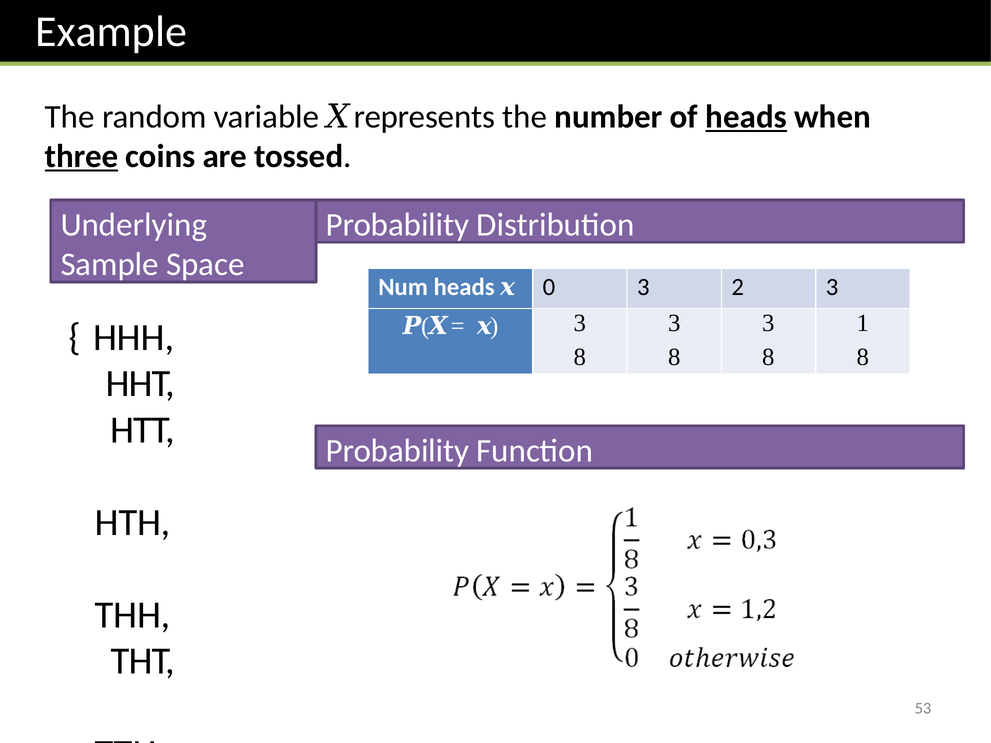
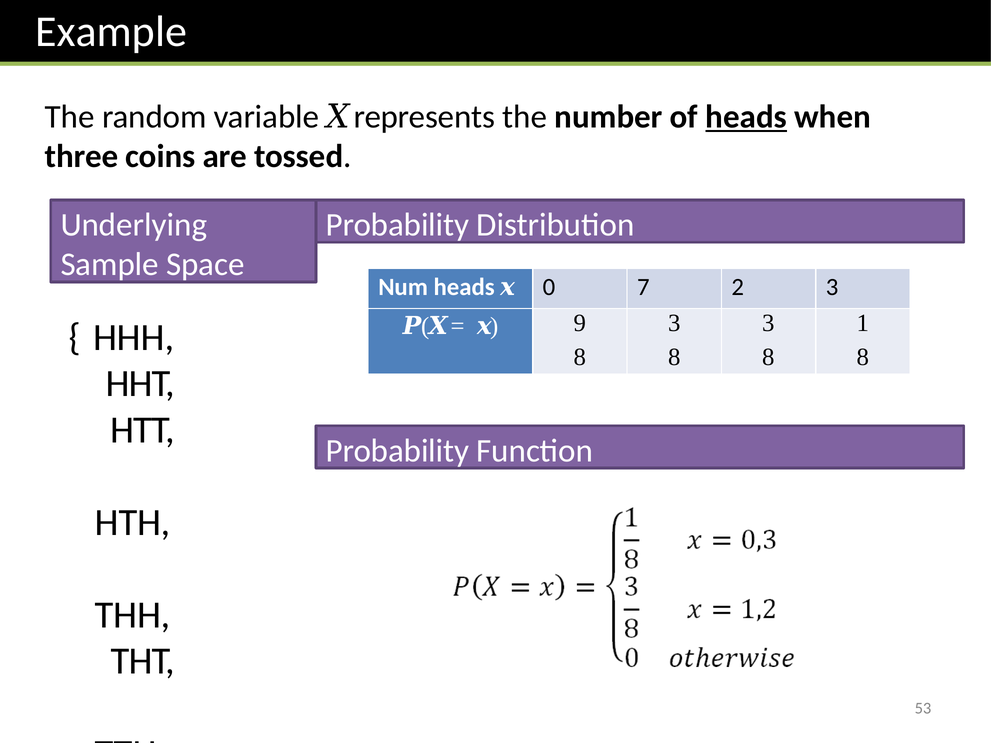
three underline: present -> none
0 3: 3 -> 7
𝒙 3: 3 -> 9
